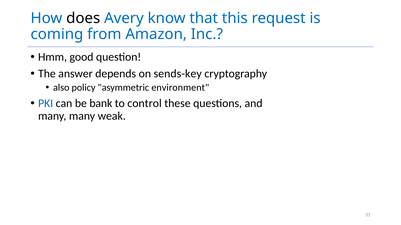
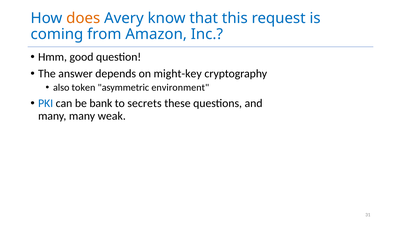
does colour: black -> orange
sends-key: sends-key -> might-key
policy: policy -> token
control: control -> secrets
